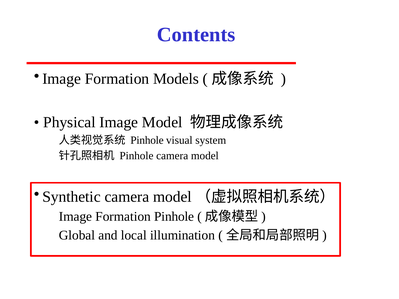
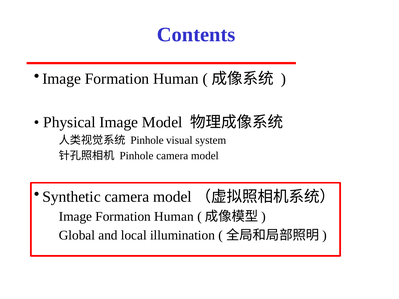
Image Formation Models: Models -> Human
Pinhole at (174, 217): Pinhole -> Human
